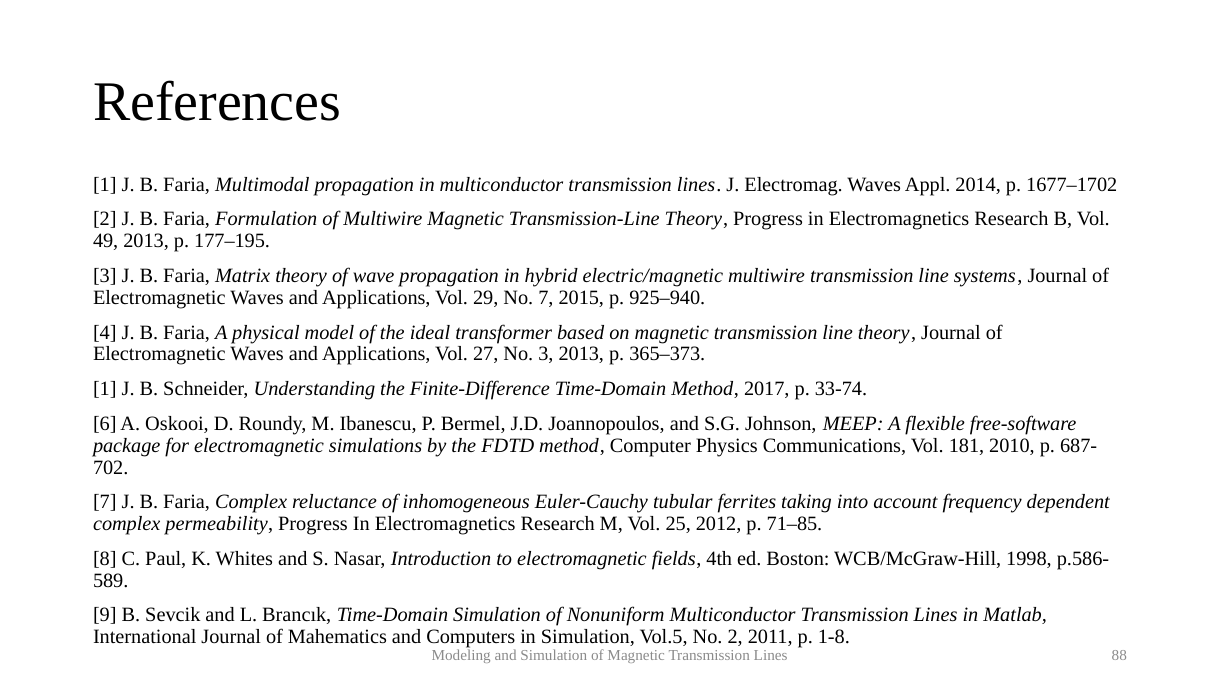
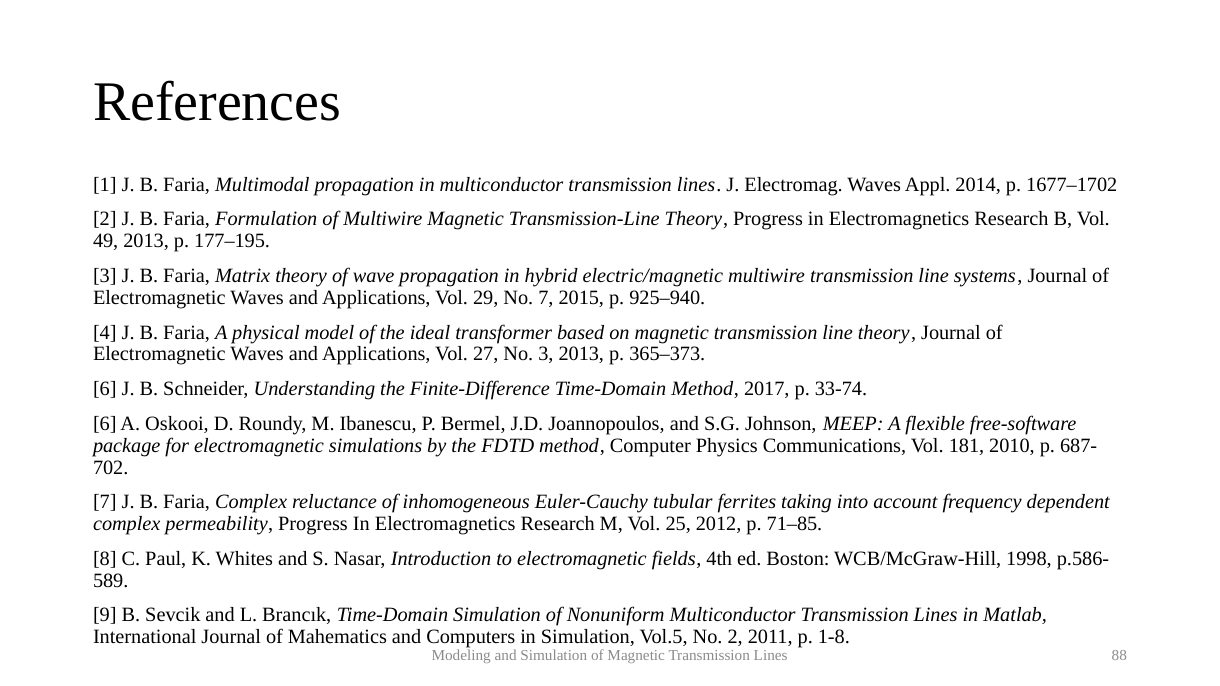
1 at (105, 389): 1 -> 6
